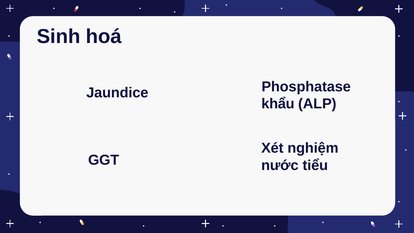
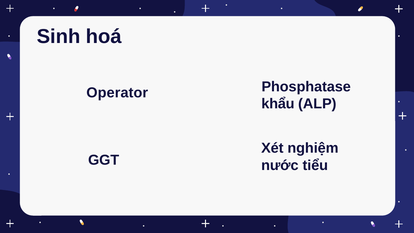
Jaundice: Jaundice -> Operator
